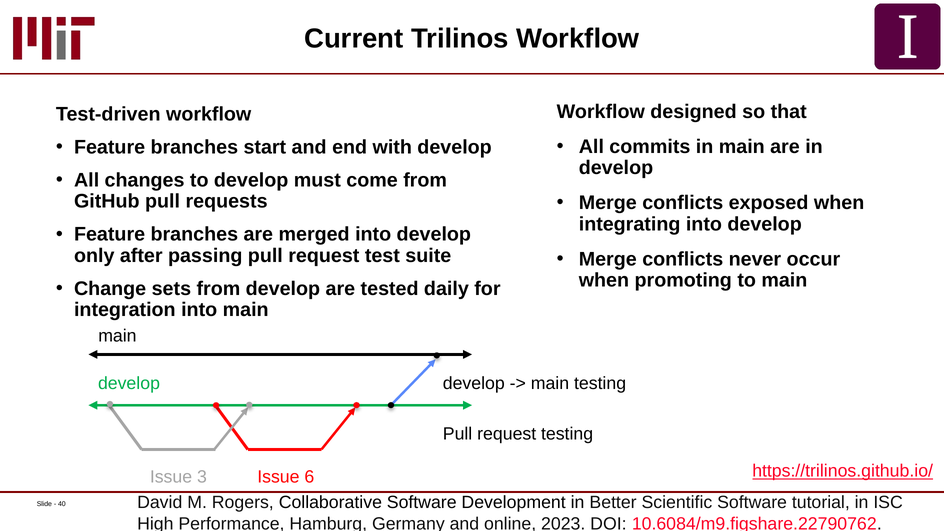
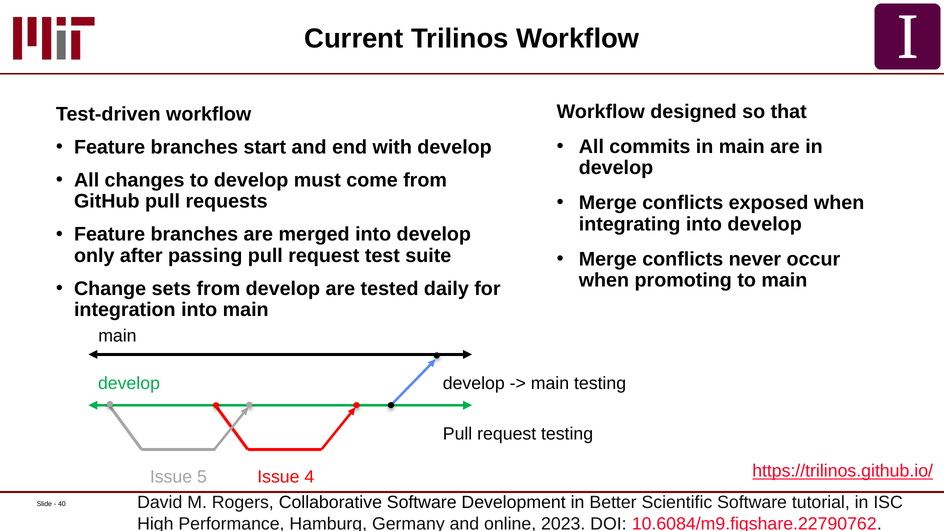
3: 3 -> 5
6: 6 -> 4
